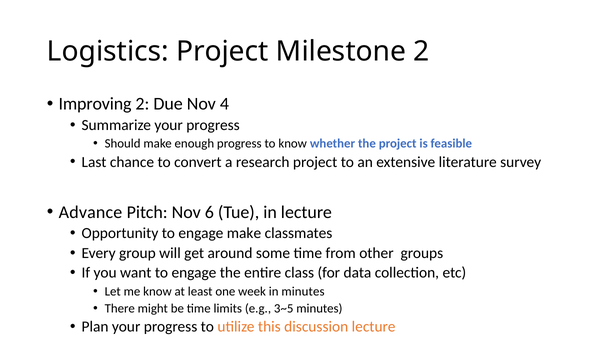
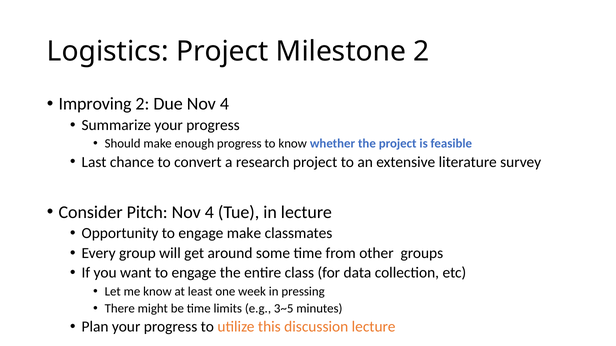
Advance: Advance -> Consider
Pitch Nov 6: 6 -> 4
in minutes: minutes -> pressing
